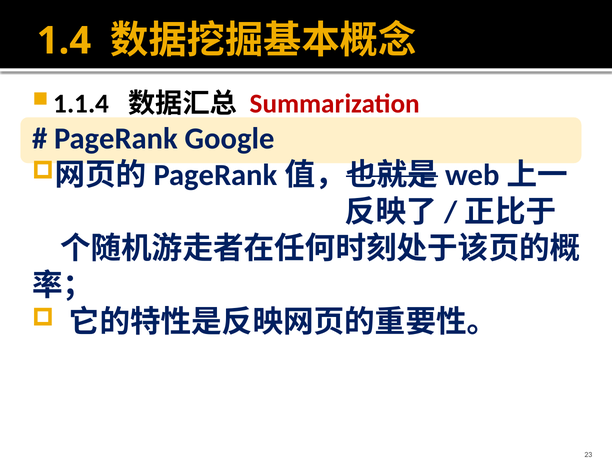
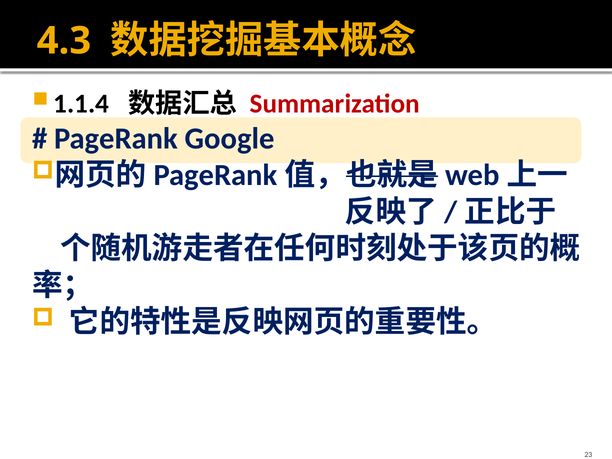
1.4: 1.4 -> 4.3
